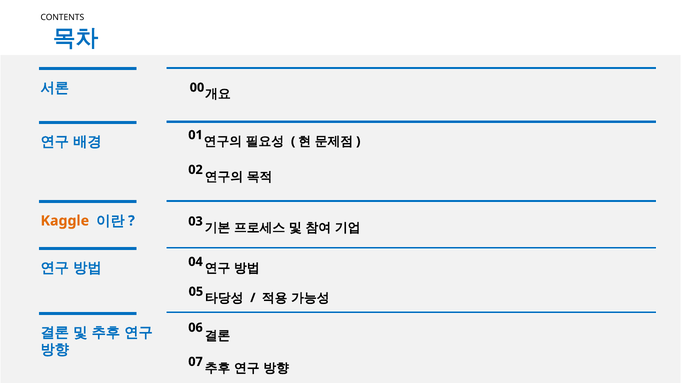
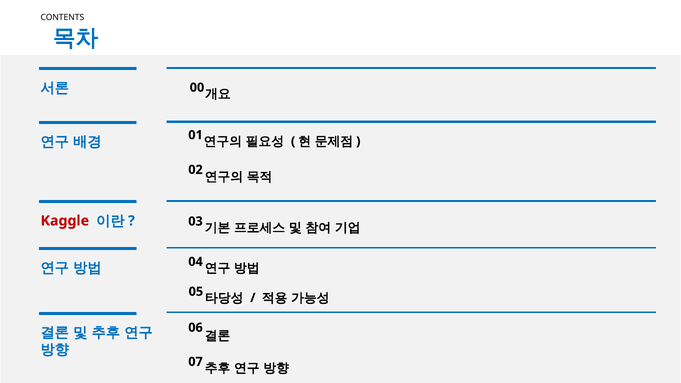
Kaggle colour: orange -> red
